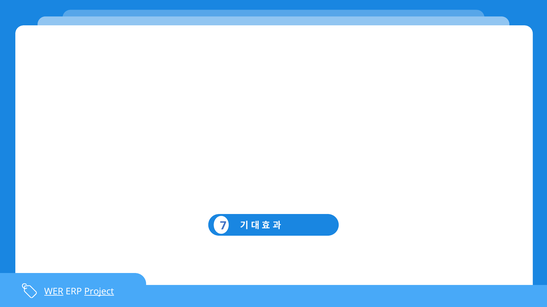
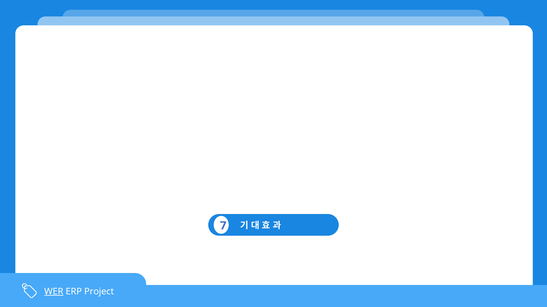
Project underline: present -> none
